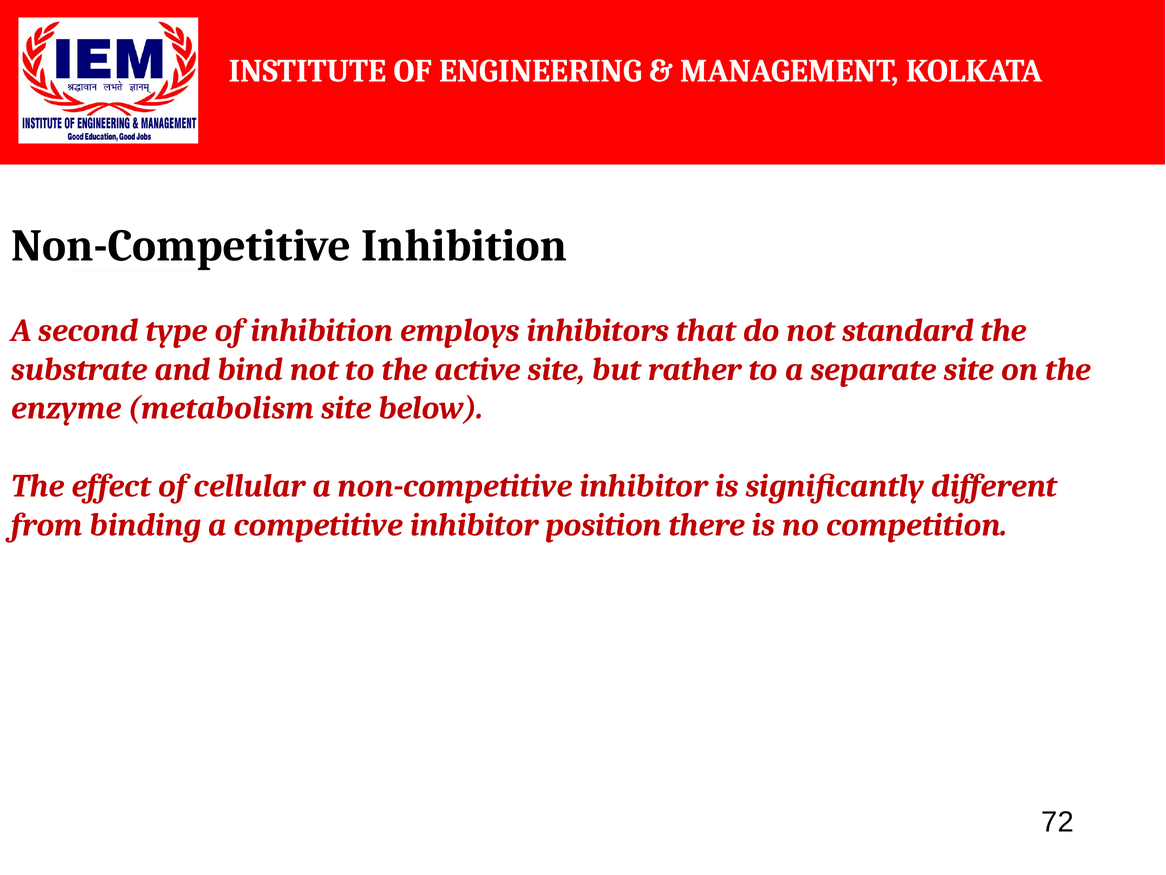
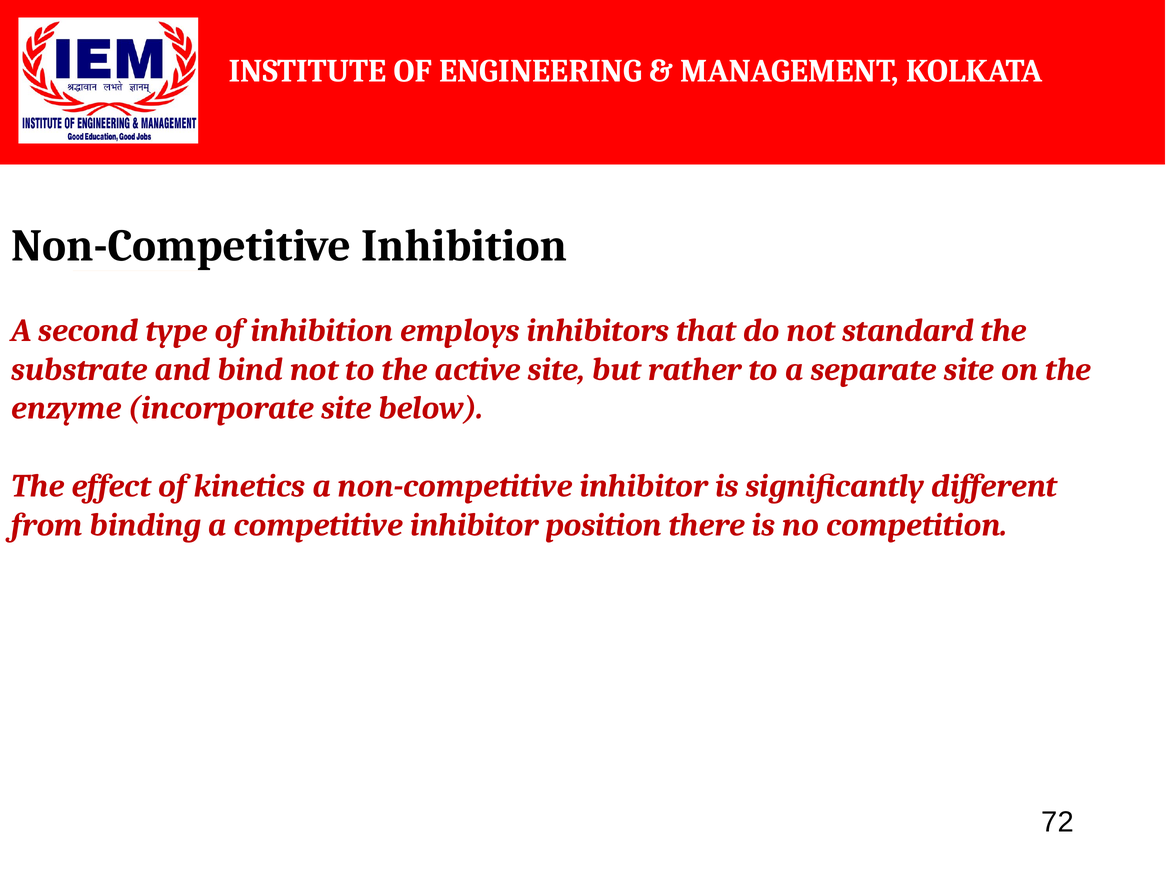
metabolism: metabolism -> incorporate
cellular: cellular -> kinetics
